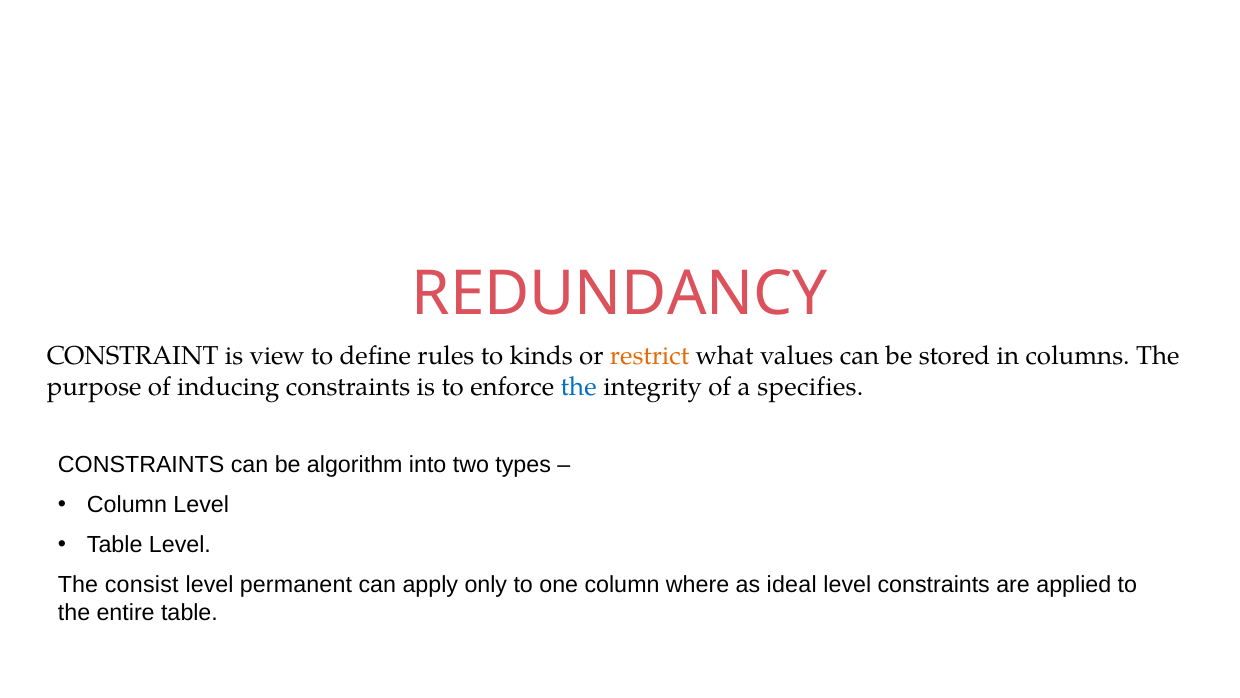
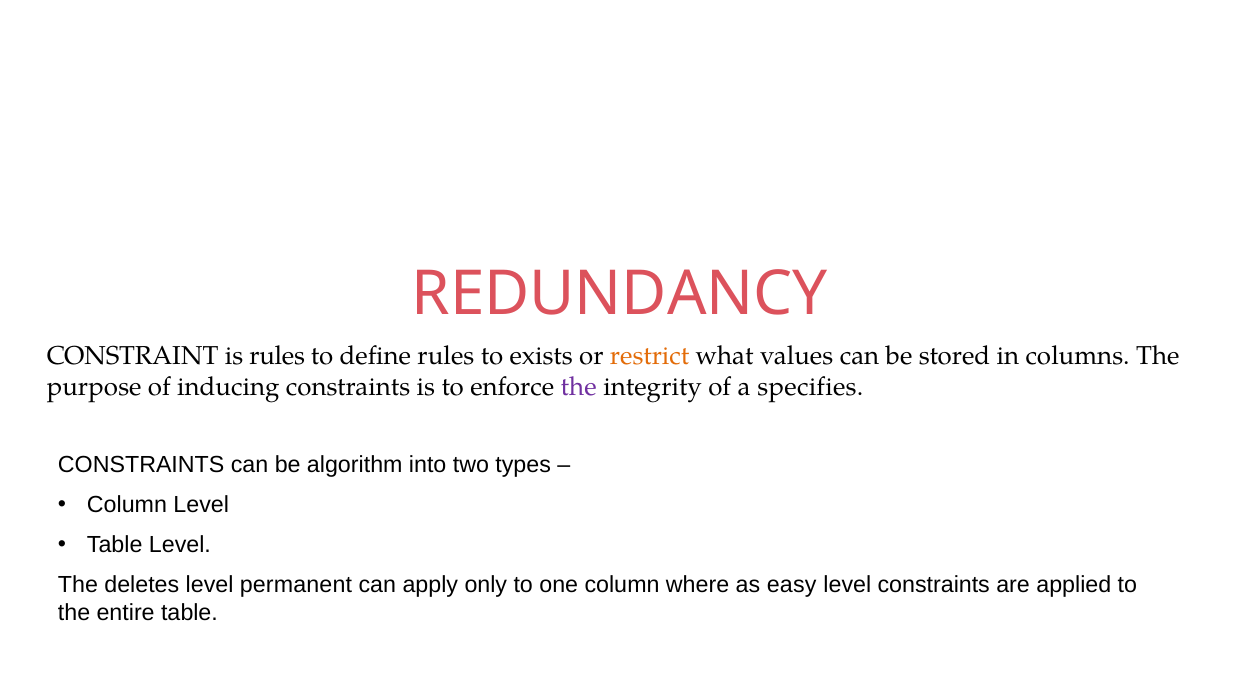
is view: view -> rules
kinds: kinds -> exists
the at (579, 387) colour: blue -> purple
consist: consist -> deletes
ideal: ideal -> easy
